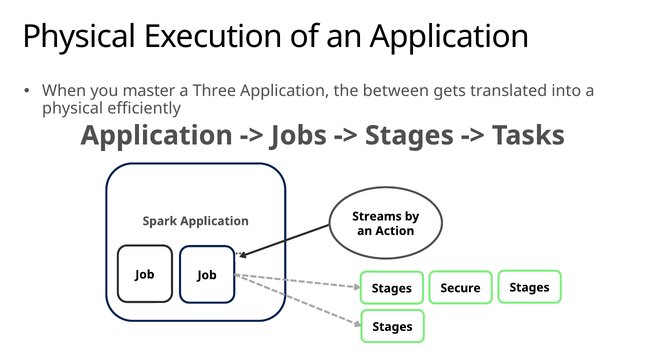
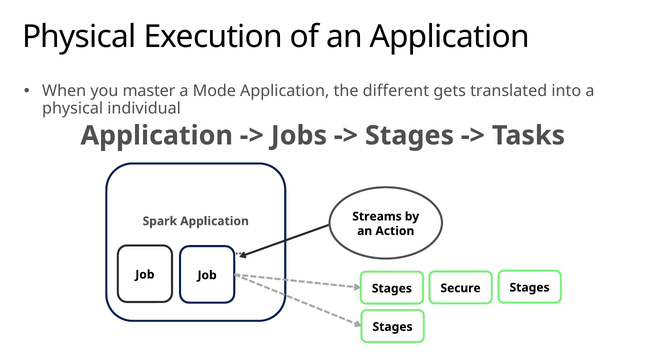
Three: Three -> Mode
between: between -> different
efficiently: efficiently -> individual
